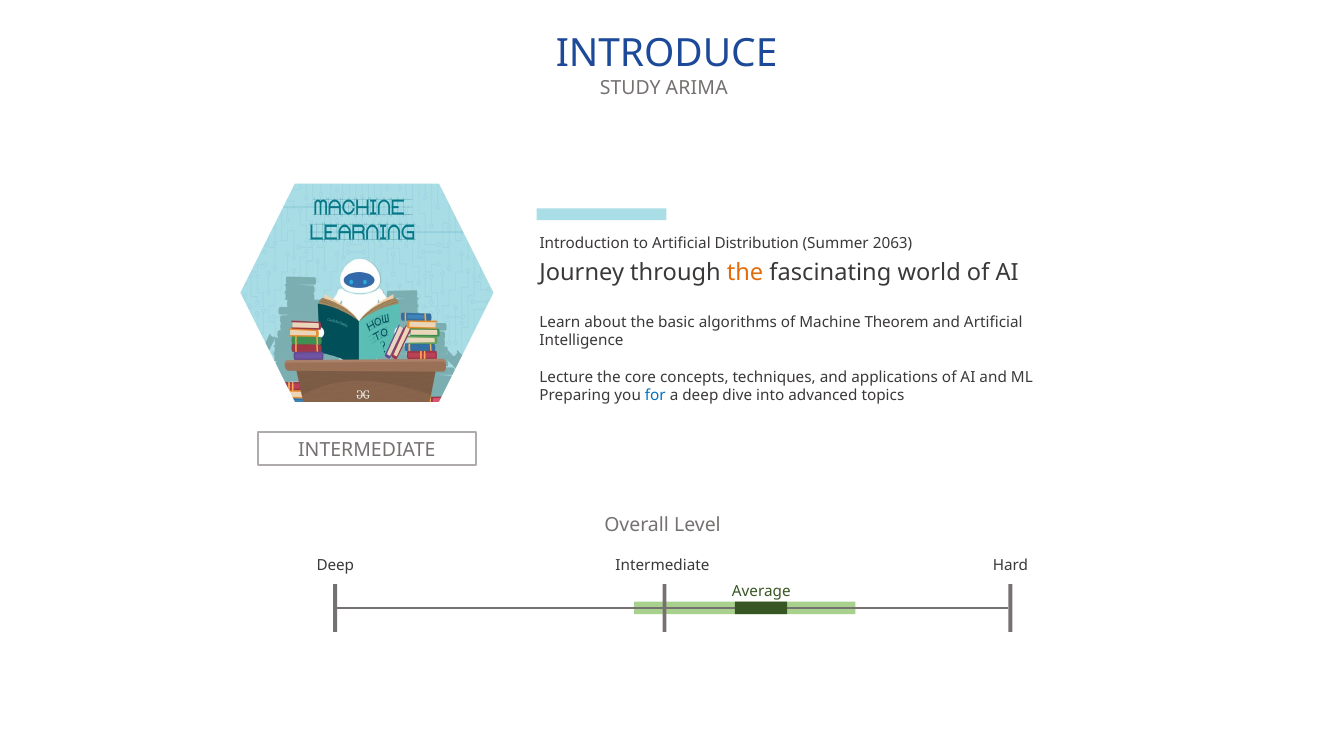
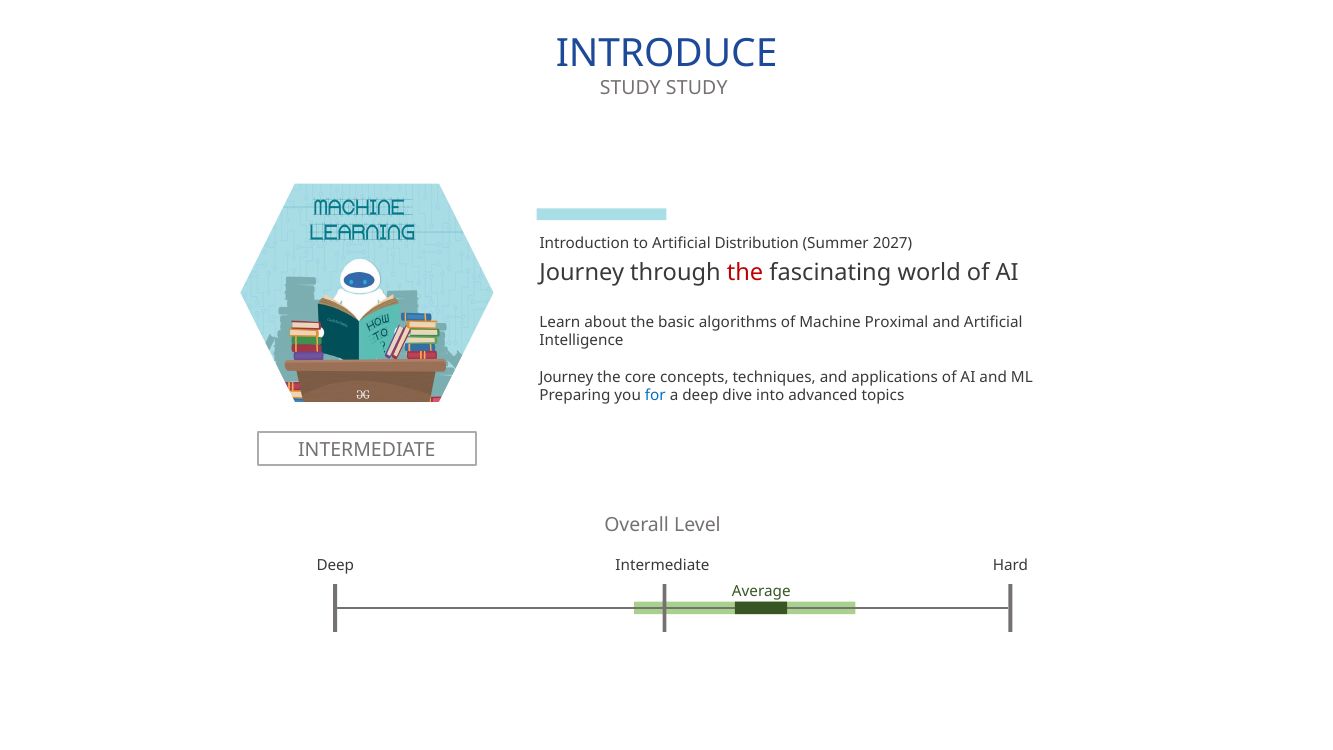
STUDY ARIMA: ARIMA -> STUDY
2063: 2063 -> 2027
the at (745, 272) colour: orange -> red
Theorem: Theorem -> Proximal
Lecture at (566, 377): Lecture -> Journey
